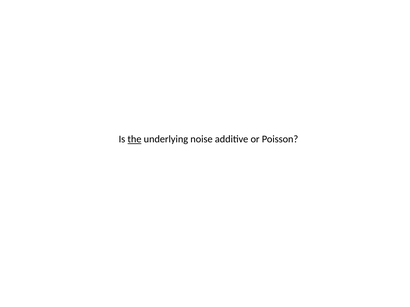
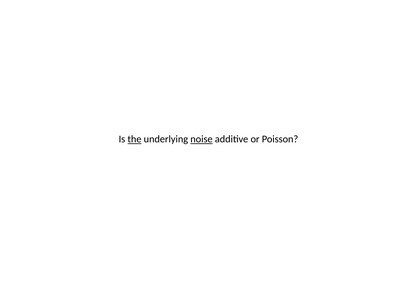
noise underline: none -> present
